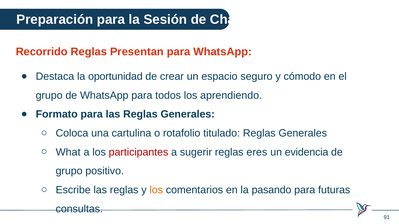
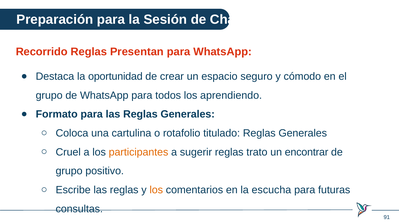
What: What -> Cruel
participantes colour: red -> orange
eres: eres -> trato
evidencia: evidencia -> encontrar
pasando: pasando -> escucha
